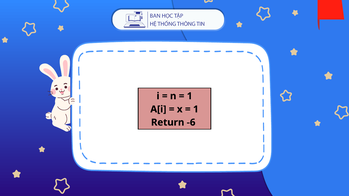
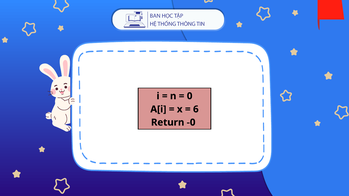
1 at (190, 96): 1 -> 0
1 at (196, 109): 1 -> 6
-6: -6 -> -0
